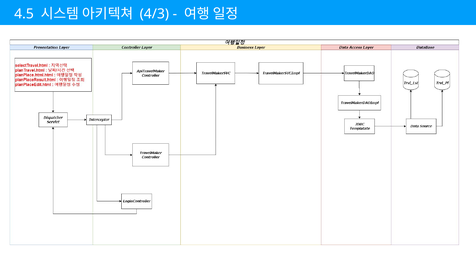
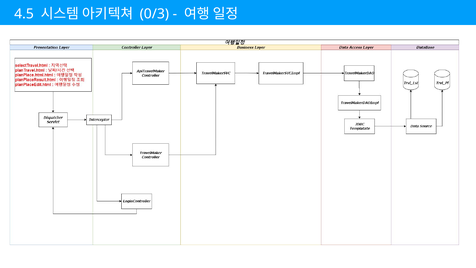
4/3: 4/3 -> 0/3
